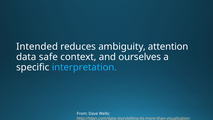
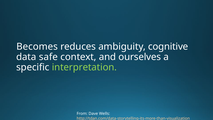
Intended: Intended -> Becomes
attention: attention -> cognitive
interpretation colour: light blue -> light green
